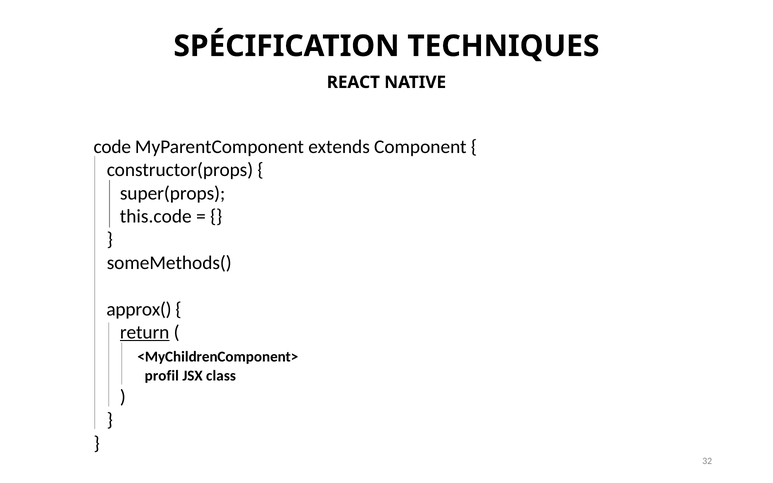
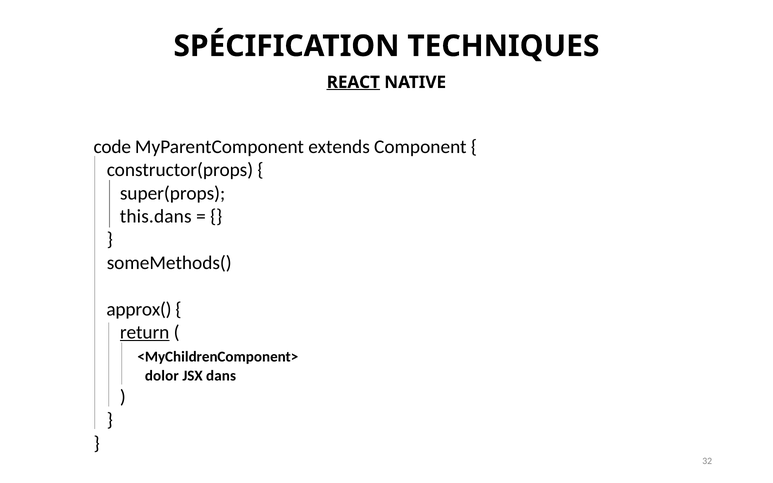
REACT underline: none -> present
this.code: this.code -> this.dans
profil: profil -> dolor
class: class -> dans
